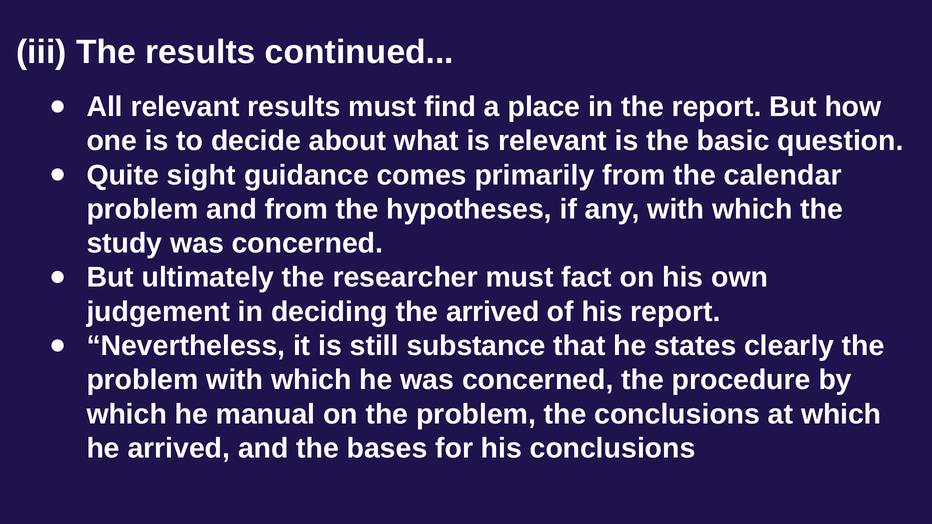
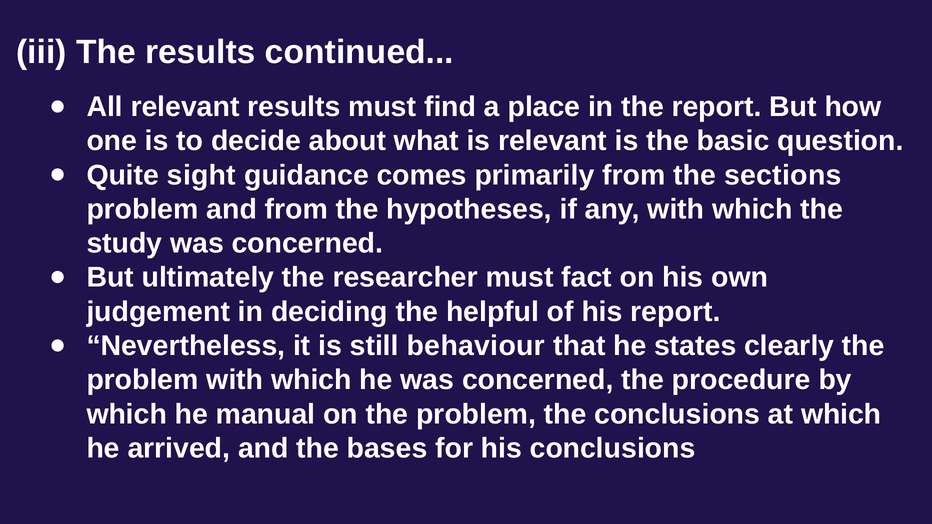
calendar: calendar -> sections
the arrived: arrived -> helpful
substance: substance -> behaviour
